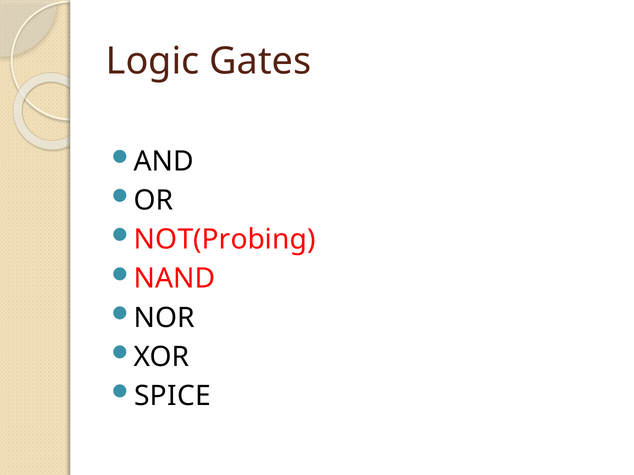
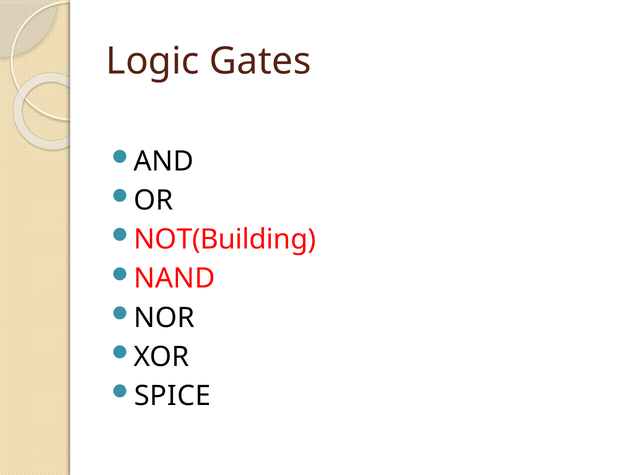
NOT(Probing: NOT(Probing -> NOT(Building
